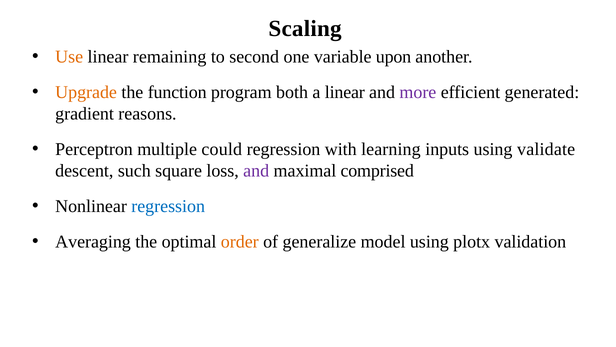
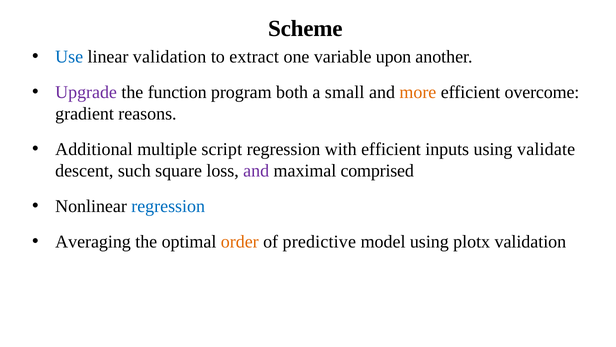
Scaling: Scaling -> Scheme
Use colour: orange -> blue
linear remaining: remaining -> validation
second: second -> extract
Upgrade colour: orange -> purple
a linear: linear -> small
more colour: purple -> orange
generated: generated -> overcome
Perceptron: Perceptron -> Additional
could: could -> script
with learning: learning -> efficient
generalize: generalize -> predictive
